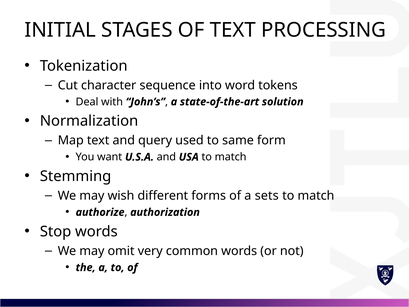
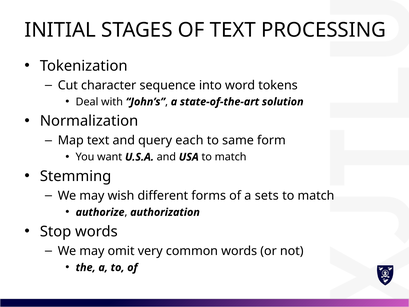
used: used -> each
